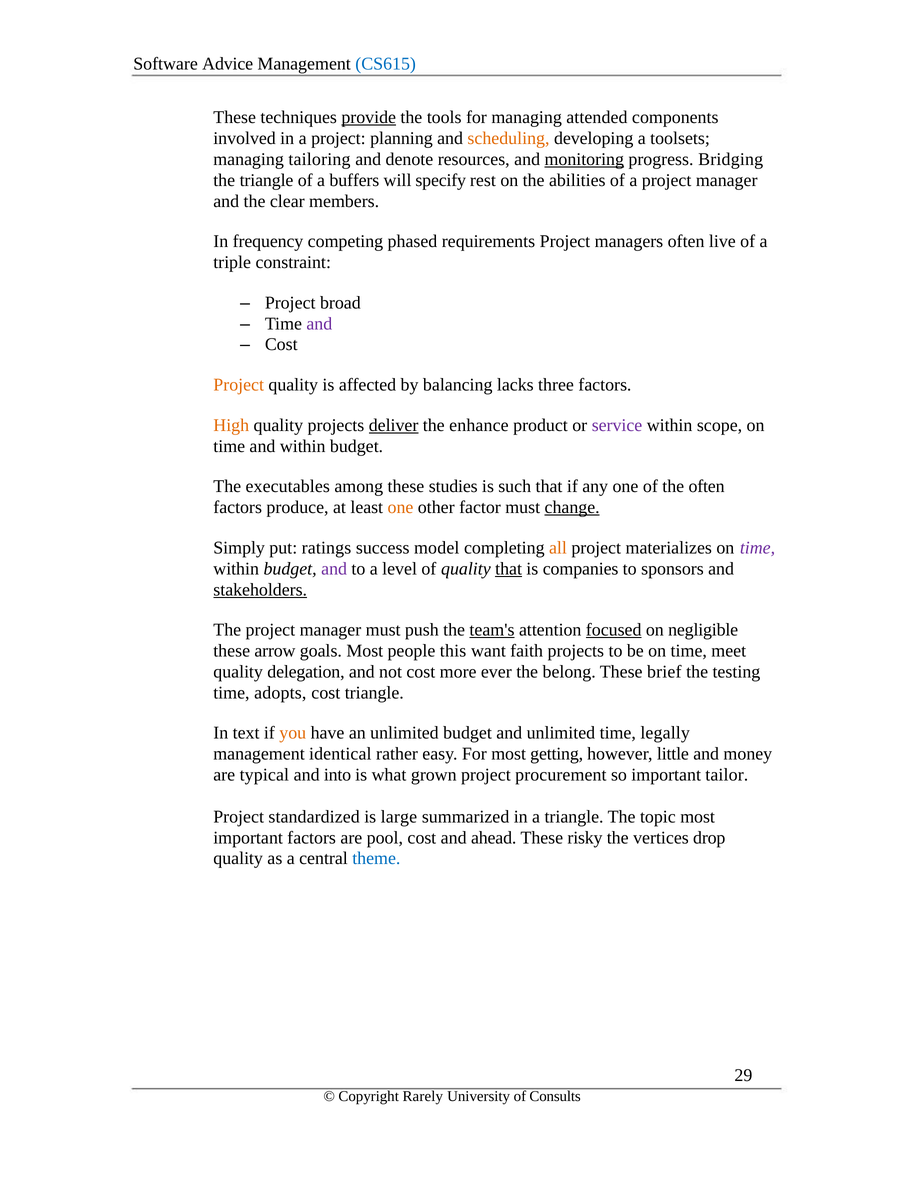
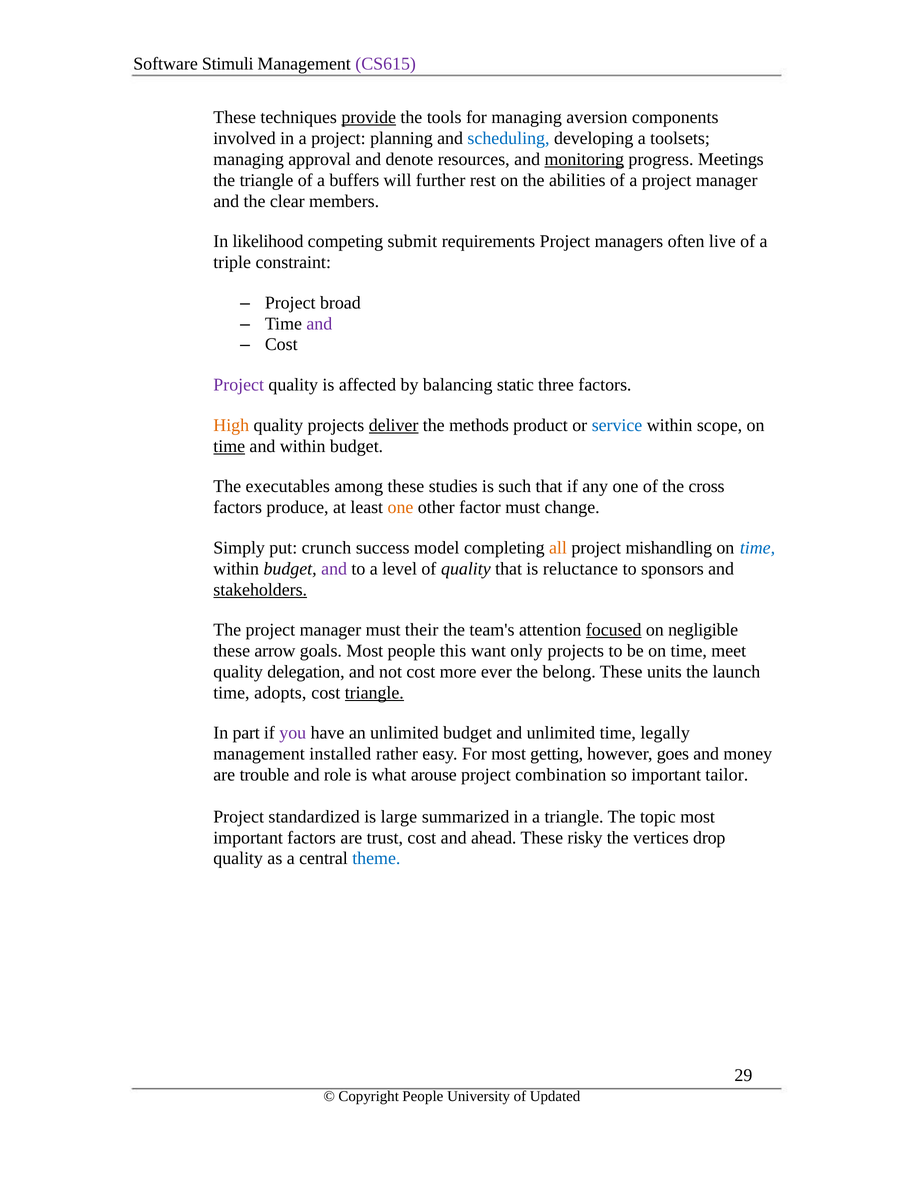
Advice: Advice -> Stimuli
CS615 colour: blue -> purple
attended: attended -> aversion
scheduling colour: orange -> blue
tailoring: tailoring -> approval
Bridging: Bridging -> Meetings
specify: specify -> further
frequency: frequency -> likelihood
phased: phased -> submit
Project at (239, 385) colour: orange -> purple
lacks: lacks -> static
enhance: enhance -> methods
service colour: purple -> blue
time at (229, 446) underline: none -> present
the often: often -> cross
change underline: present -> none
ratings: ratings -> crunch
materializes: materializes -> mishandling
time at (758, 548) colour: purple -> blue
that at (509, 569) underline: present -> none
companies: companies -> reluctance
push: push -> their
team's underline: present -> none
faith: faith -> only
brief: brief -> units
testing: testing -> launch
triangle at (374, 693) underline: none -> present
text: text -> part
you colour: orange -> purple
identical: identical -> installed
little: little -> goes
typical: typical -> trouble
into: into -> role
grown: grown -> arouse
procurement: procurement -> combination
pool: pool -> trust
Copyright Rarely: Rarely -> People
Consults: Consults -> Updated
